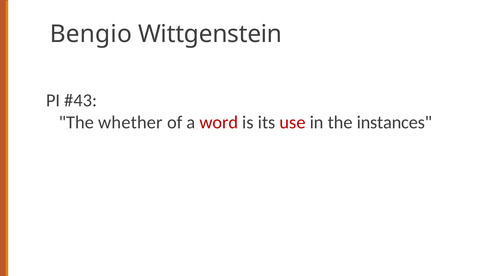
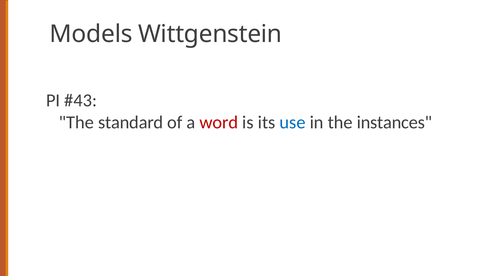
Bengio: Bengio -> Models
whether: whether -> standard
use colour: red -> blue
